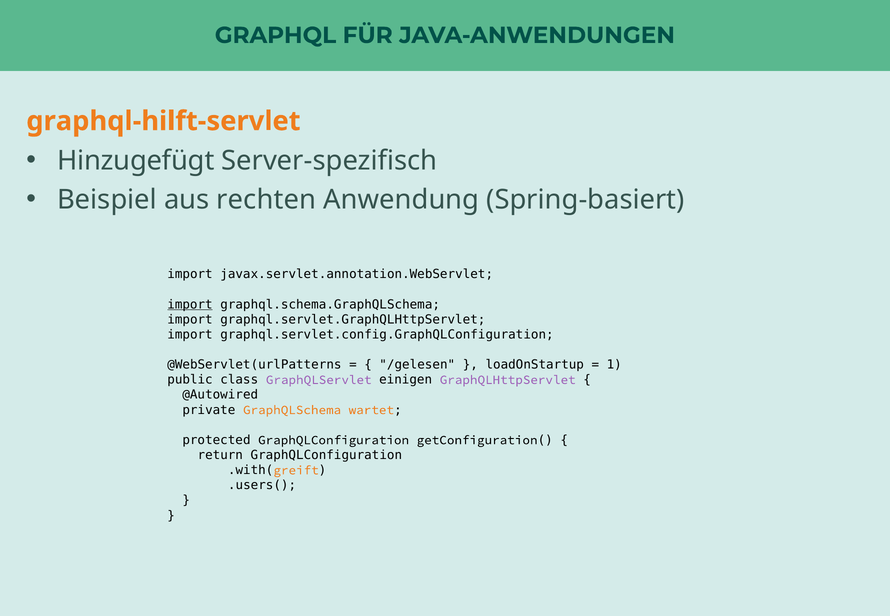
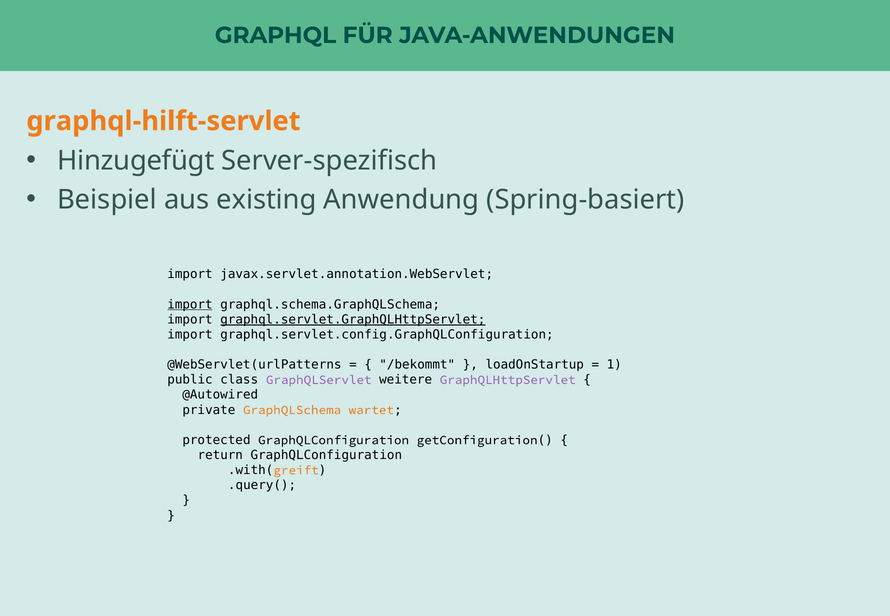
rechten: rechten -> existing
graphql.servlet.GraphQLHttpServlet underline: none -> present
/gelesen: /gelesen -> /bekommt
einigen: einigen -> weitere
.users(: .users( -> .query(
